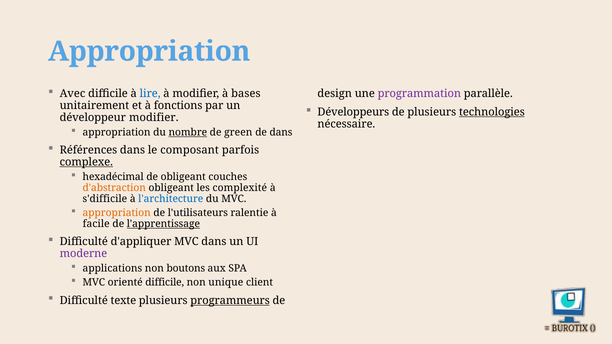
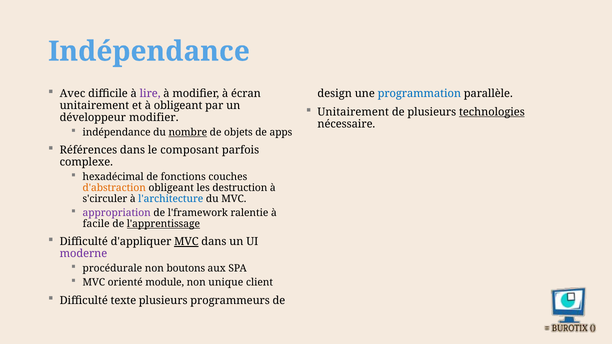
Appropriation at (149, 51): Appropriation -> Indépendance
lire colour: blue -> purple
bases: bases -> écran
programmation colour: purple -> blue
à fonctions: fonctions -> obligeant
Développeurs at (353, 112): Développeurs -> Unitairement
appropriation at (117, 132): appropriation -> indépendance
green: green -> objets
de dans: dans -> apps
complexe underline: present -> none
de obligeant: obligeant -> fonctions
complexité: complexité -> destruction
s'difficile: s'difficile -> s'circuler
appropriation at (117, 213) colour: orange -> purple
l'utilisateurs: l'utilisateurs -> l'framework
MVC at (186, 242) underline: none -> present
applications: applications -> procédurale
orienté difficile: difficile -> module
programmeurs underline: present -> none
